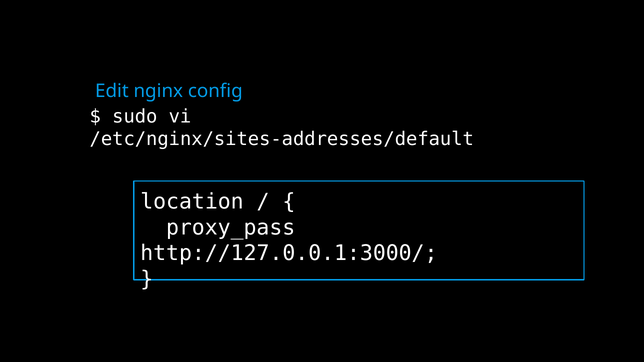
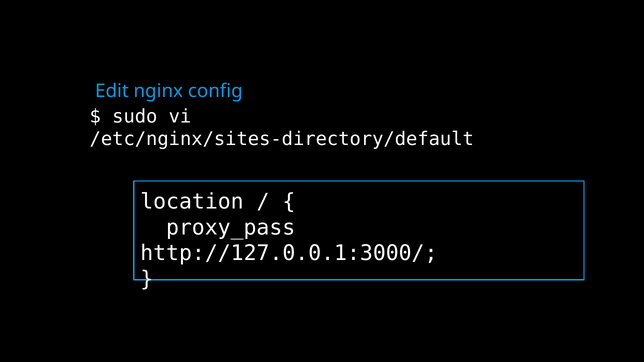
/etc/nginx/sites-addresses/default: /etc/nginx/sites-addresses/default -> /etc/nginx/sites-directory/default
